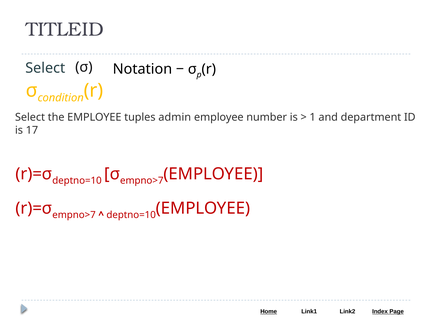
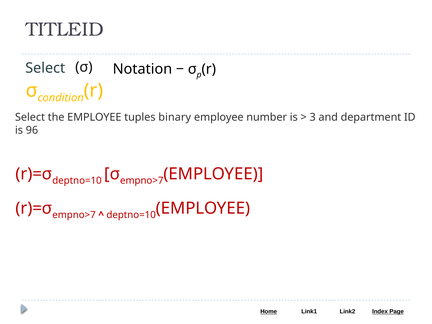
admin: admin -> binary
1: 1 -> 3
17: 17 -> 96
